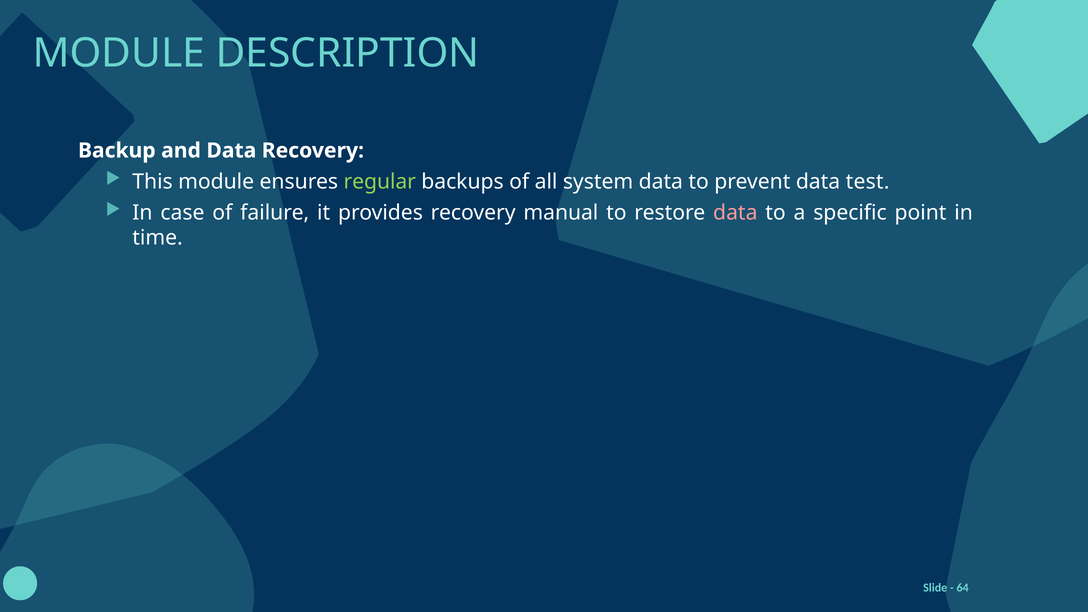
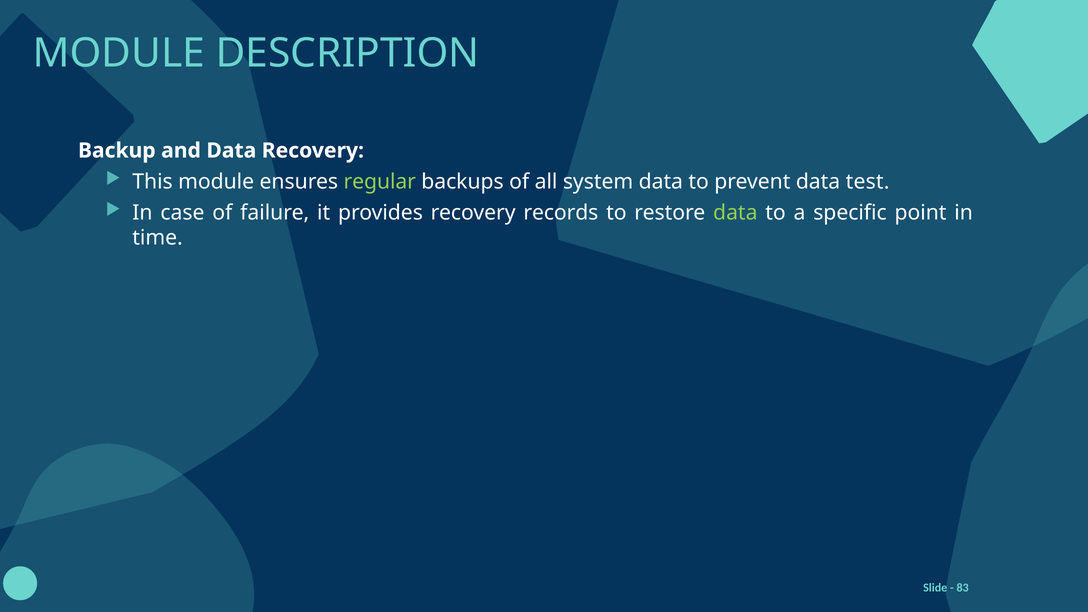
manual: manual -> records
data at (735, 213) colour: pink -> light green
64: 64 -> 83
